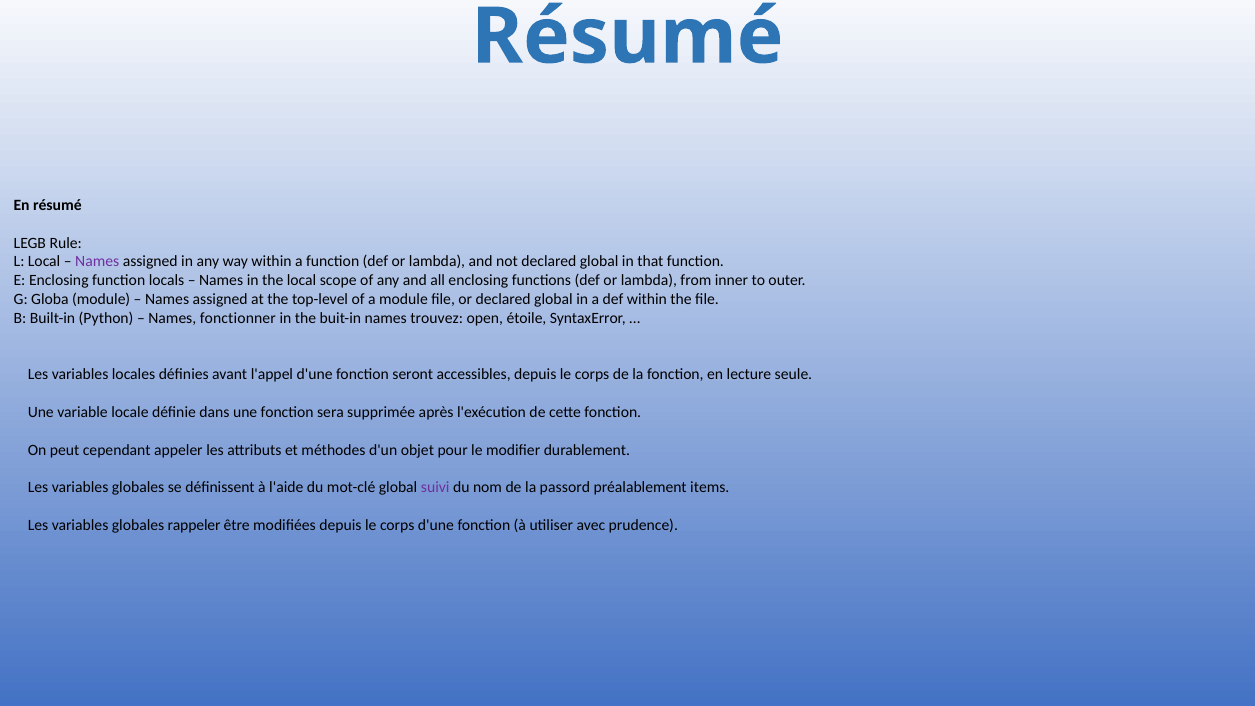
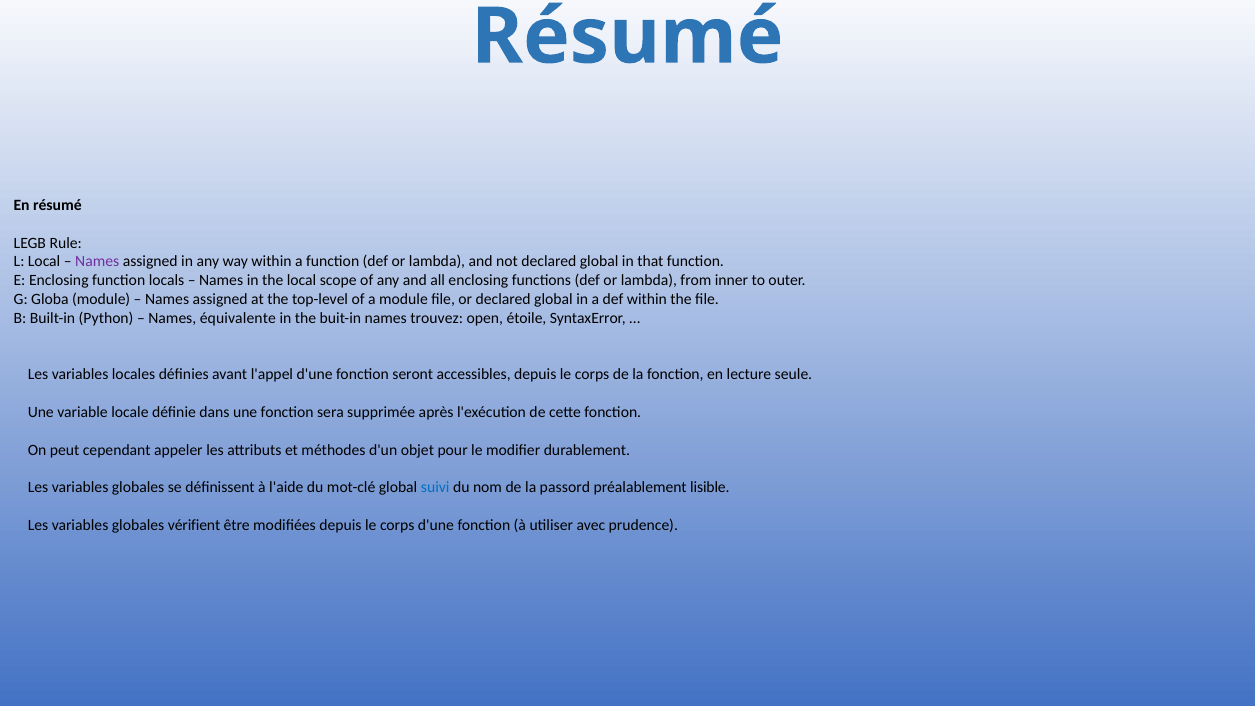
fonctionner: fonctionner -> équivalente
suivi colour: purple -> blue
items: items -> lisible
rappeler: rappeler -> vérifient
